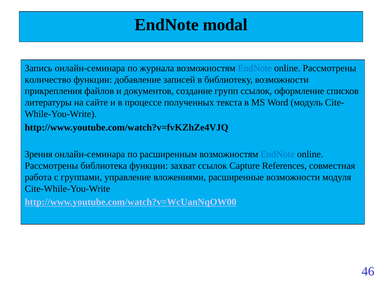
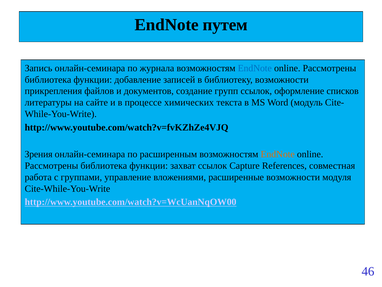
modal: modal -> путем
количество at (48, 79): количество -> библиотека
полученных: полученных -> химических
EndNote at (278, 154) colour: blue -> orange
